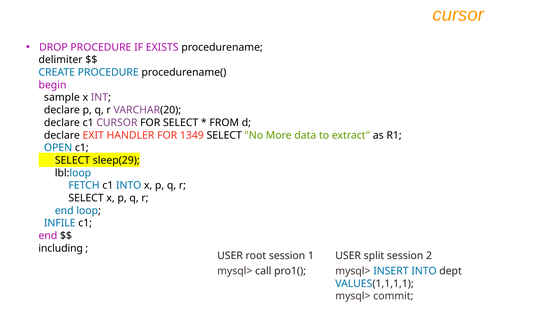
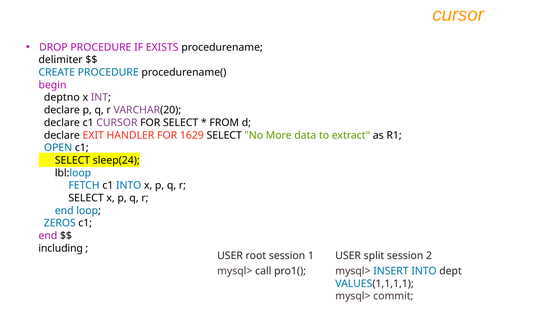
sample: sample -> deptno
1349: 1349 -> 1629
sleep(29: sleep(29 -> sleep(24
INFILE: INFILE -> ZEROS
